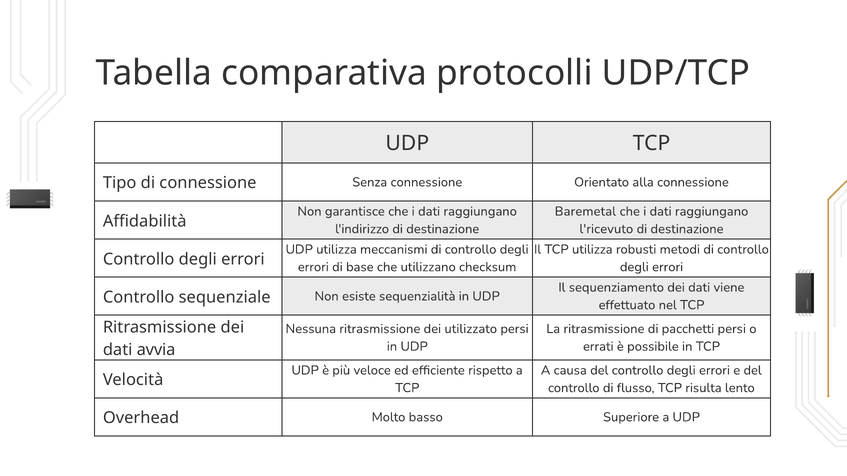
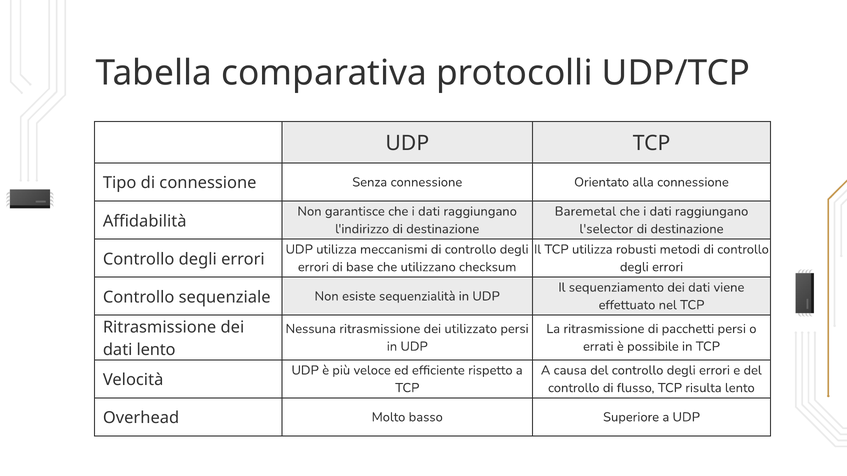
l'ricevuto: l'ricevuto -> l'selector
dati avvia: avvia -> lento
